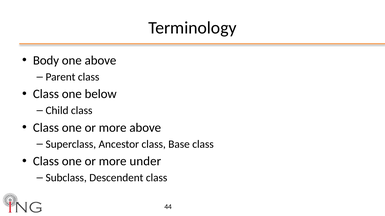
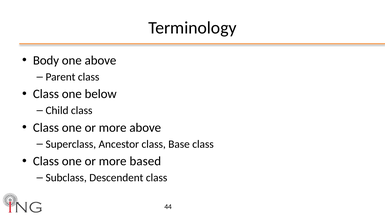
under: under -> based
